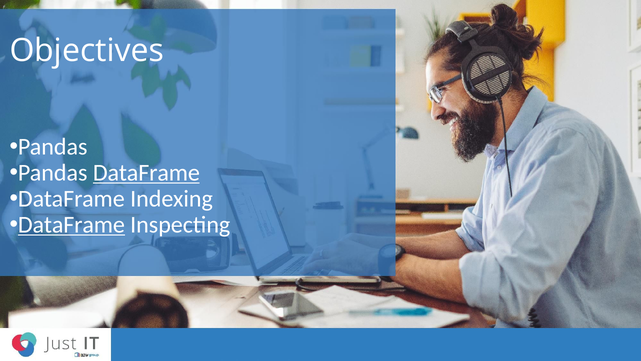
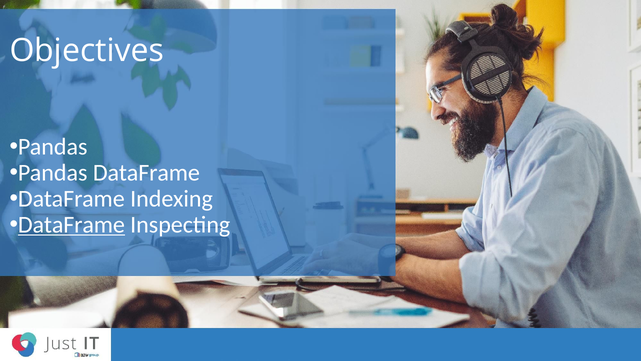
DataFrame at (146, 172) underline: present -> none
